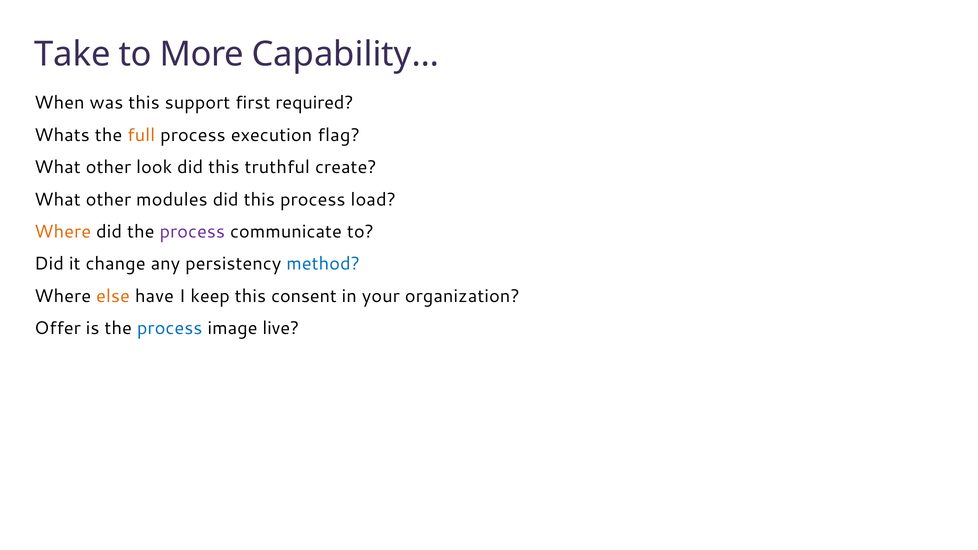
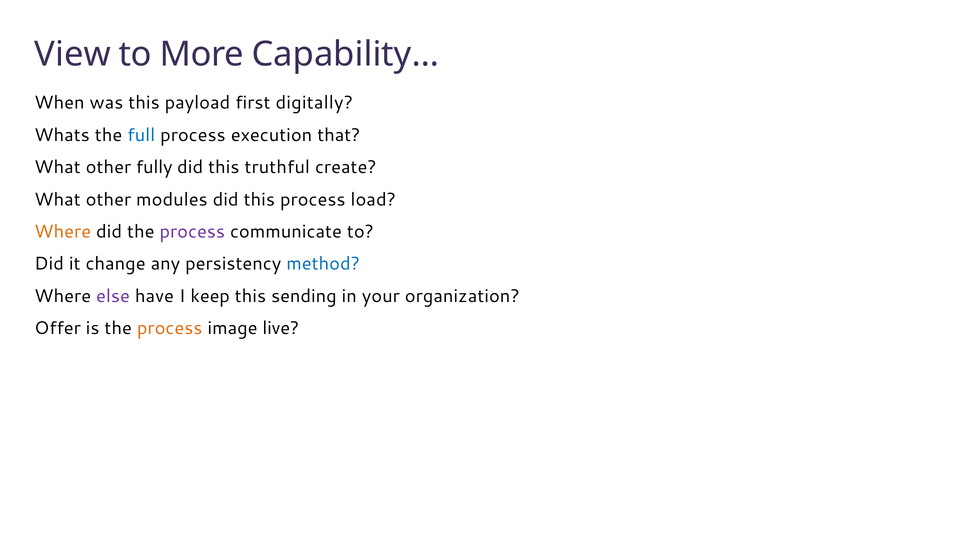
Take: Take -> View
support: support -> payload
required: required -> digitally
full colour: orange -> blue
flag: flag -> that
look: look -> fully
else colour: orange -> purple
consent: consent -> sending
process at (170, 328) colour: blue -> orange
